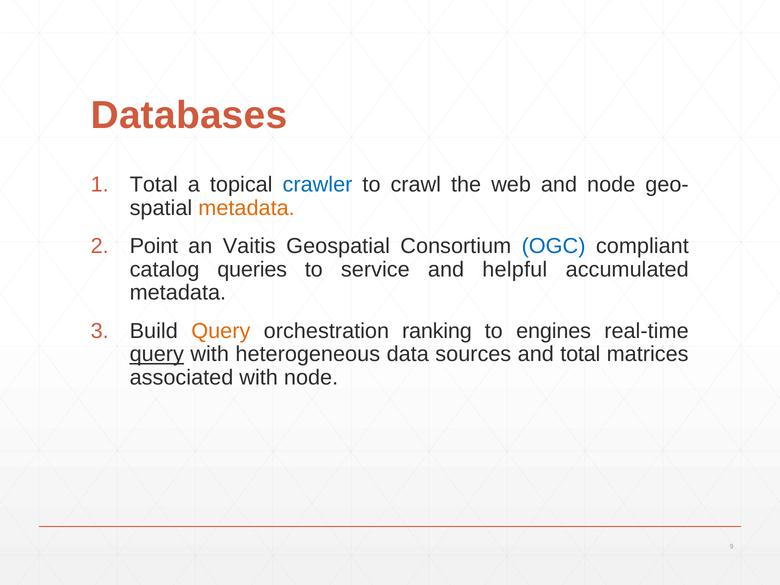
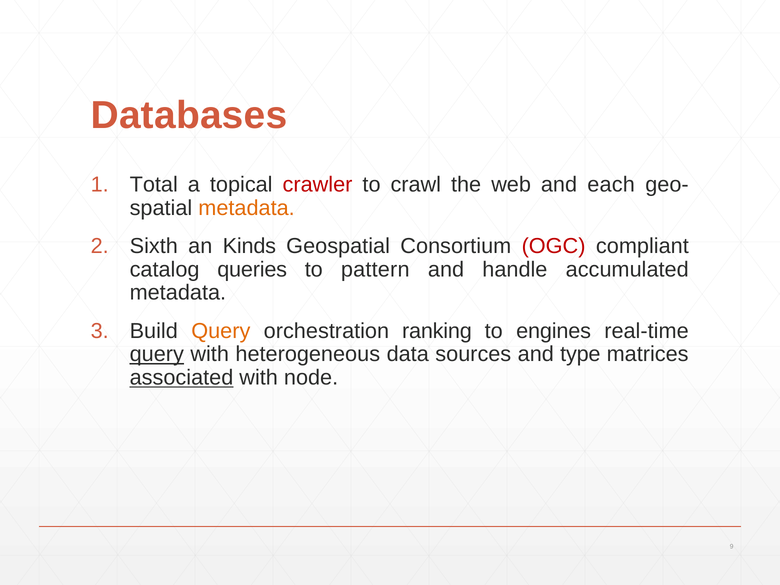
crawler colour: blue -> red
and node: node -> each
Point: Point -> Sixth
Vaitis: Vaitis -> Kinds
OGC colour: blue -> red
service: service -> pattern
helpful: helpful -> handle
and total: total -> type
associated underline: none -> present
